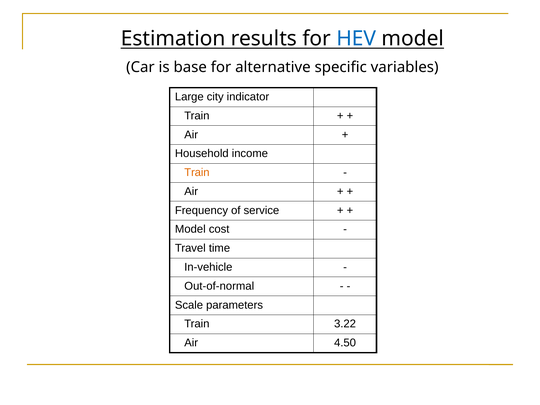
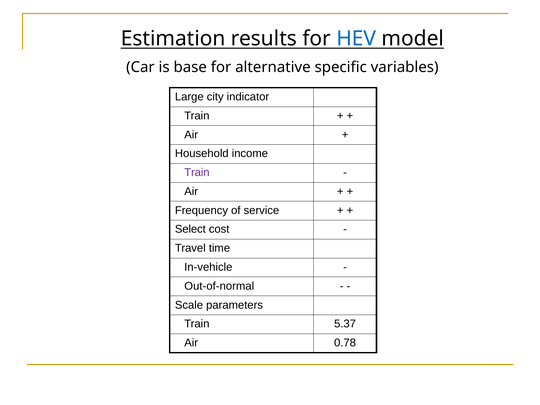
Train at (197, 173) colour: orange -> purple
Model at (190, 229): Model -> Select
3.22: 3.22 -> 5.37
4.50: 4.50 -> 0.78
